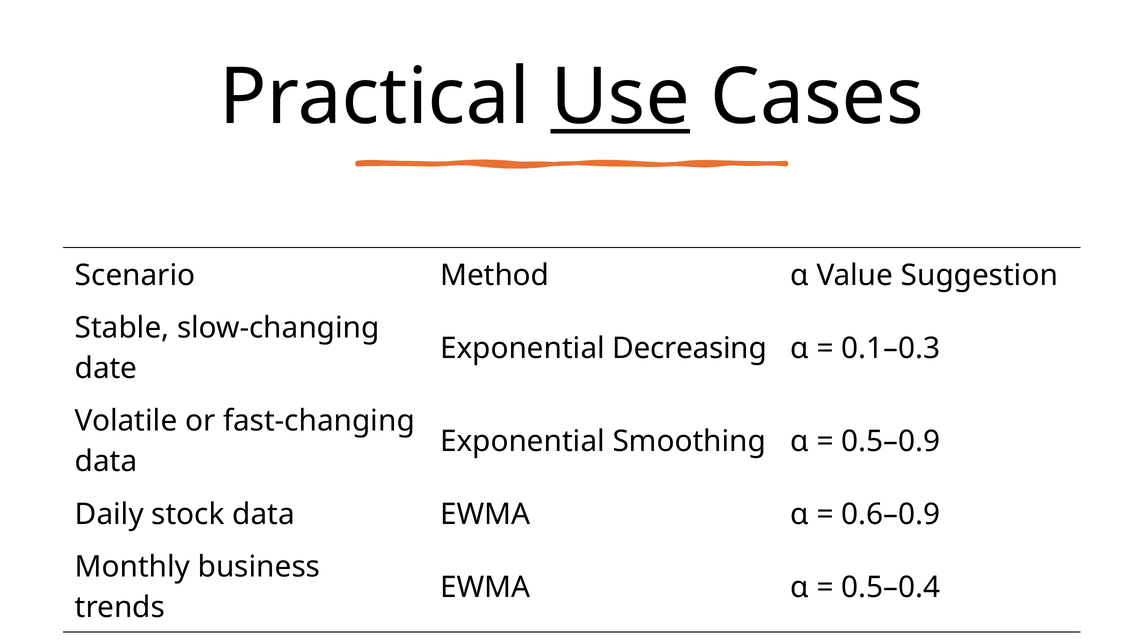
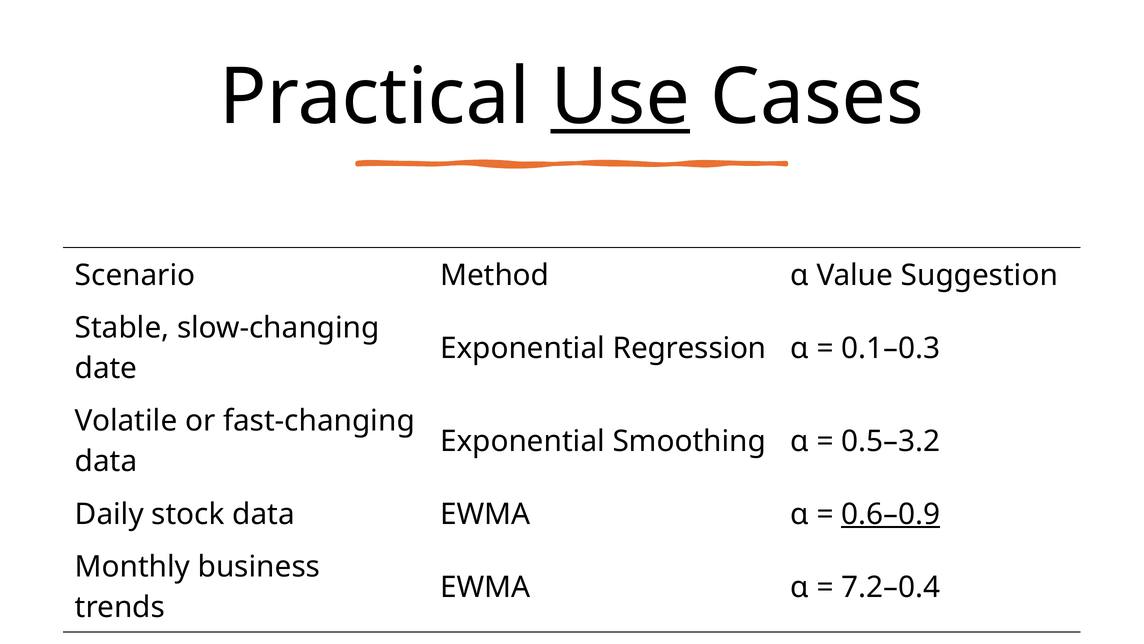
Decreasing: Decreasing -> Regression
0.5–0.9: 0.5–0.9 -> 0.5–3.2
0.6–0.9 underline: none -> present
0.5–0.4: 0.5–0.4 -> 7.2–0.4
